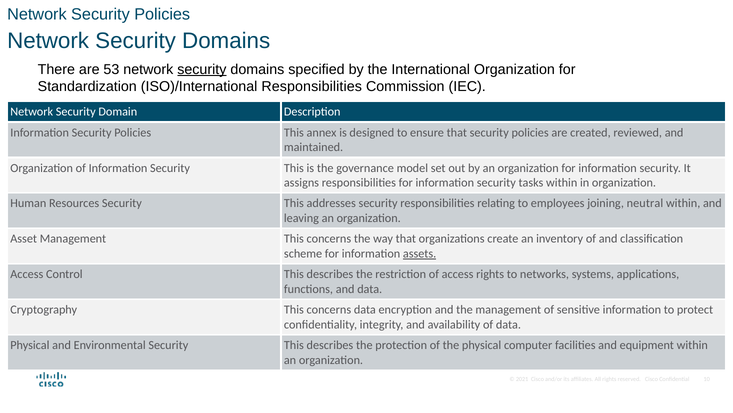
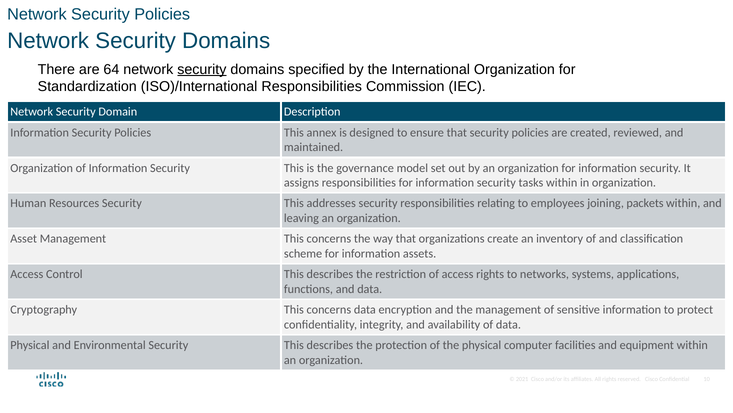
53: 53 -> 64
neutral: neutral -> packets
assets underline: present -> none
